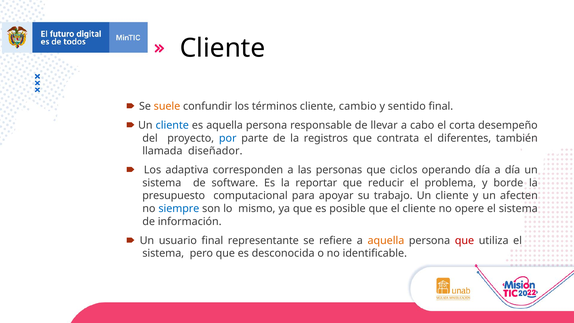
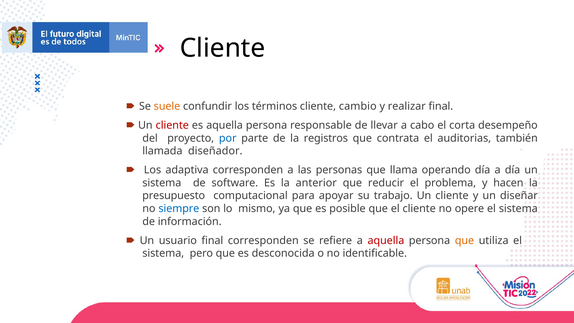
sentido: sentido -> realizar
cliente at (172, 125) colour: blue -> red
diferentes: diferentes -> auditorias
ciclos: ciclos -> llama
reportar: reportar -> anterior
borde: borde -> hacen
afecten: afecten -> diseñar
final representante: representante -> corresponden
aquella at (386, 240) colour: orange -> red
que at (464, 240) colour: red -> orange
